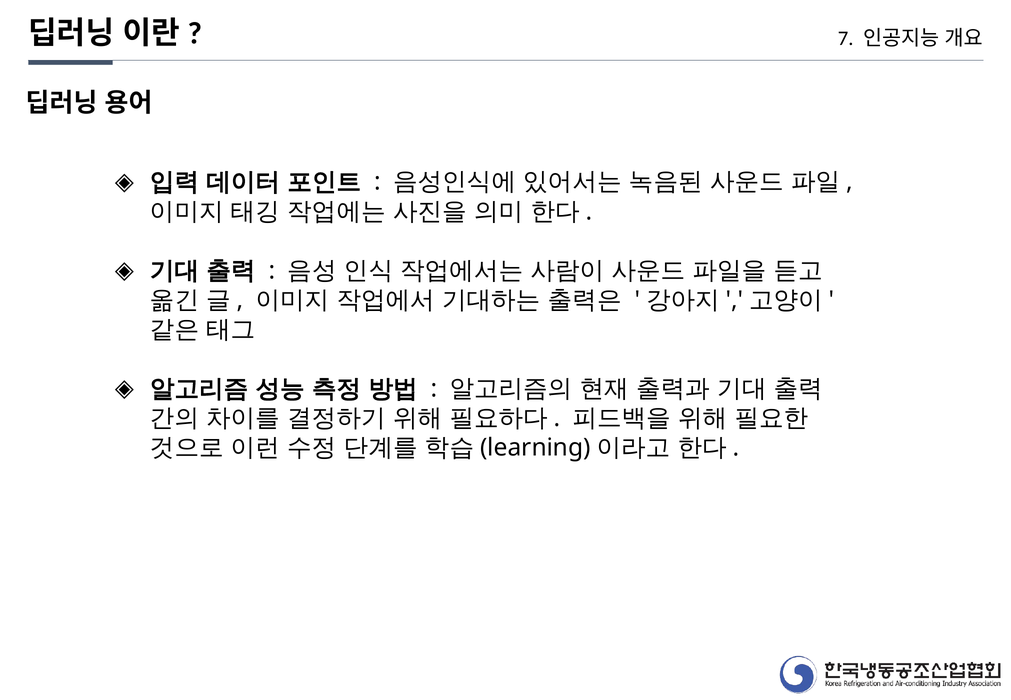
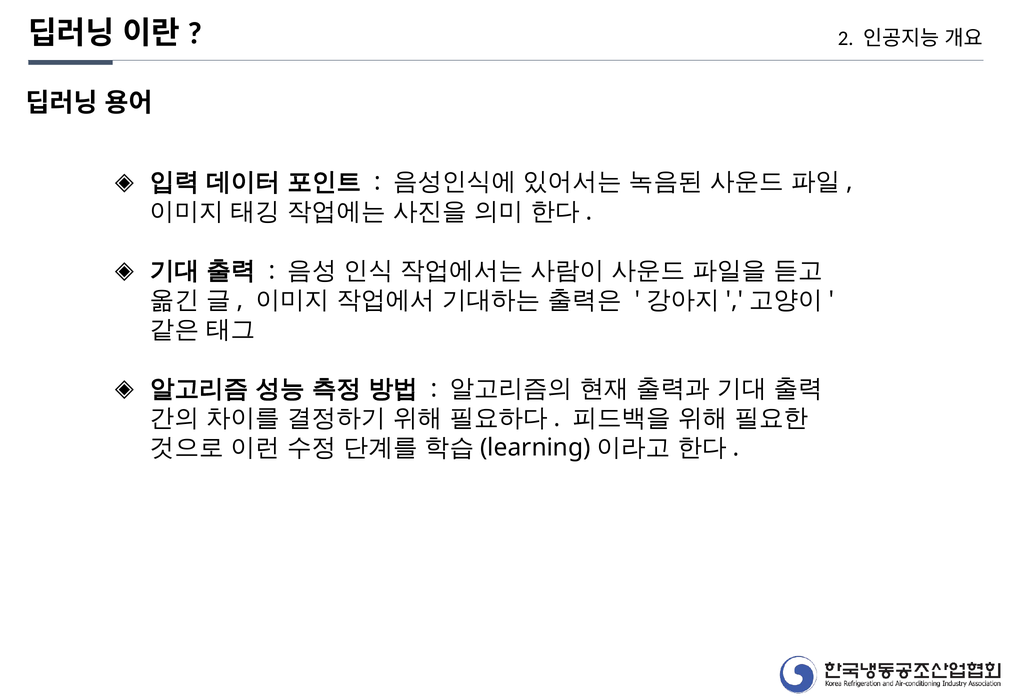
7: 7 -> 2
